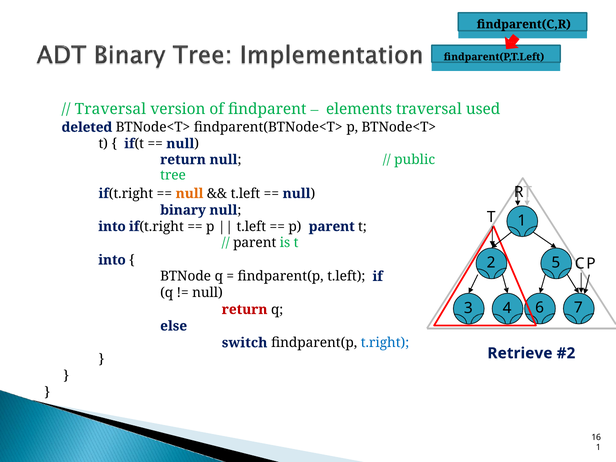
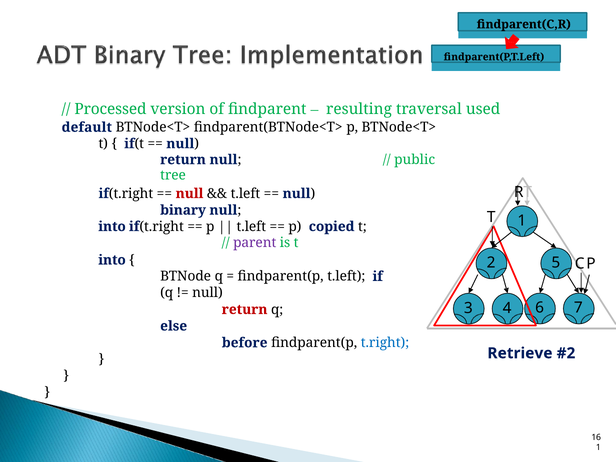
Traversal at (110, 109): Traversal -> Processed
elements: elements -> resulting
deleted: deleted -> default
null at (190, 194) colour: orange -> red
p parent: parent -> copied
parent at (255, 243) colour: black -> purple
switch: switch -> before
